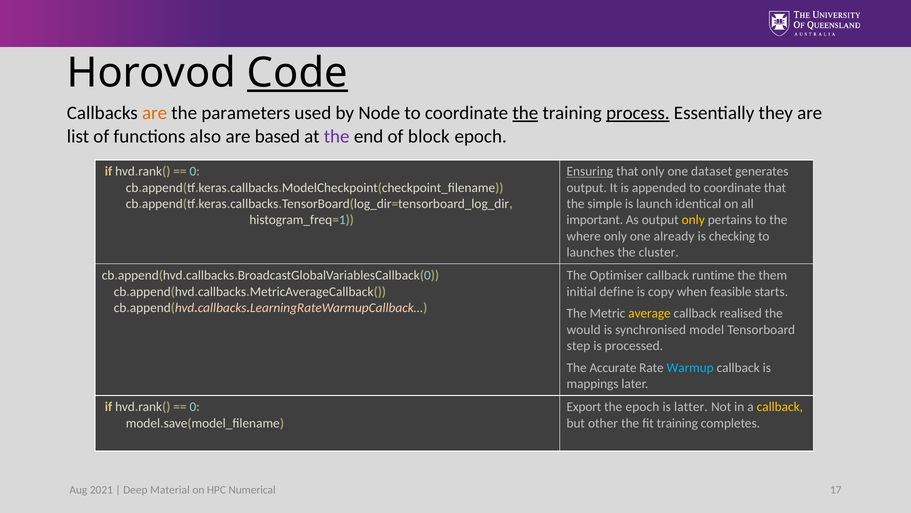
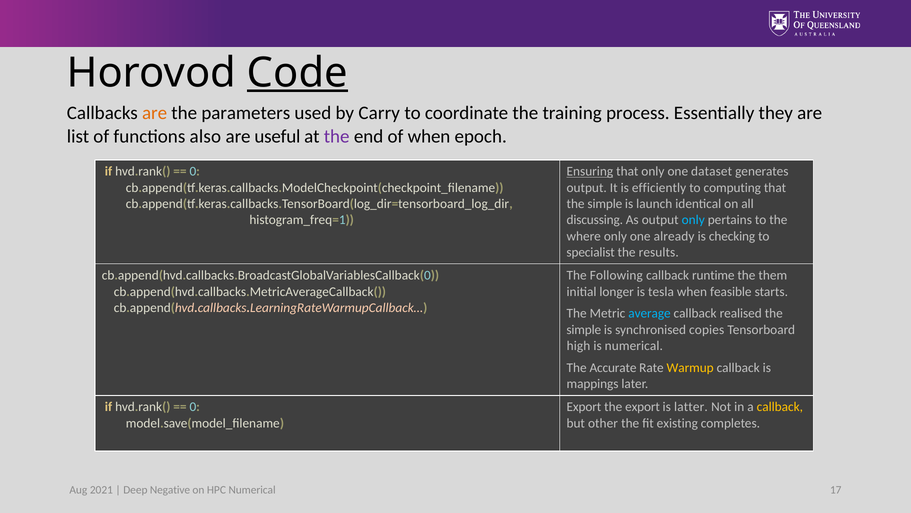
Node: Node -> Carry
the at (525, 113) underline: present -> none
process underline: present -> none
based: based -> useful
of block: block -> when
appended: appended -> efficiently
coordinate at (732, 188): coordinate -> computing
important: important -> discussing
only at (693, 220) colour: yellow -> light blue
launches: launches -> specialist
cluster: cluster -> results
Optimiser: Optimiser -> Following
define: define -> longer
copy: copy -> tesla
average colour: yellow -> light blue
would at (584, 329): would -> simple
model: model -> copies
step: step -> high
is processed: processed -> numerical
Warmup colour: light blue -> yellow
the epoch: epoch -> export
fit training: training -> existing
Material: Material -> Negative
